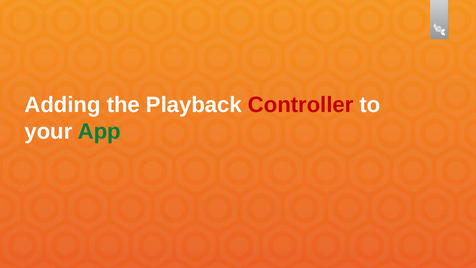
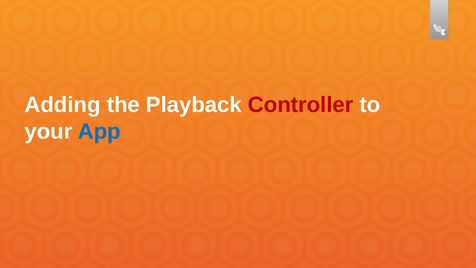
App colour: green -> blue
